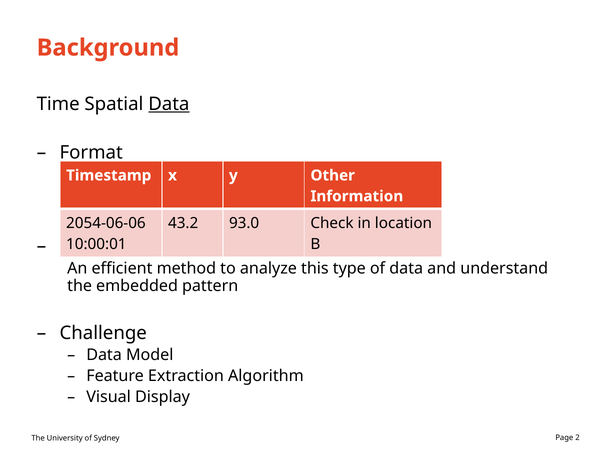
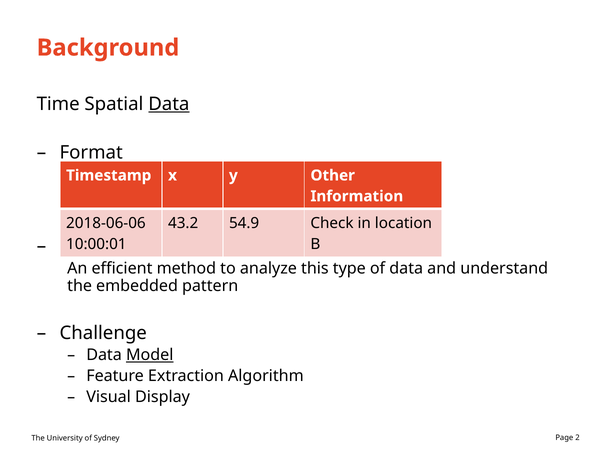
2054-06-06: 2054-06-06 -> 2018-06-06
93.0: 93.0 -> 54.9
Model underline: none -> present
